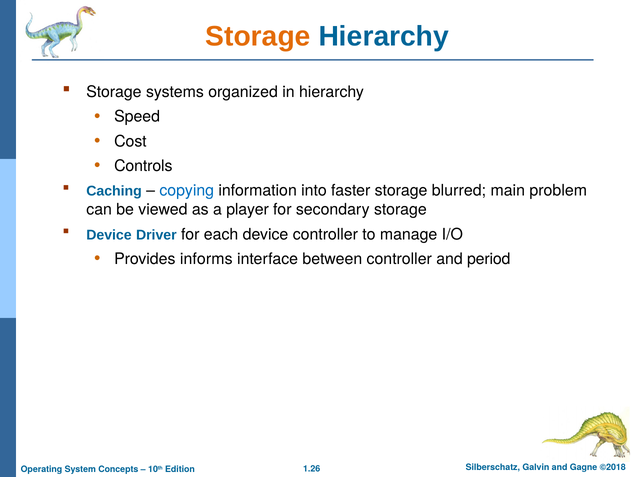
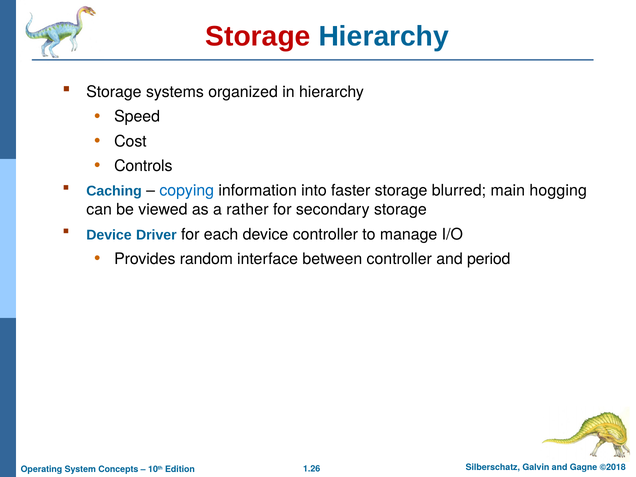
Storage at (258, 37) colour: orange -> red
problem: problem -> hogging
player: player -> rather
informs: informs -> random
